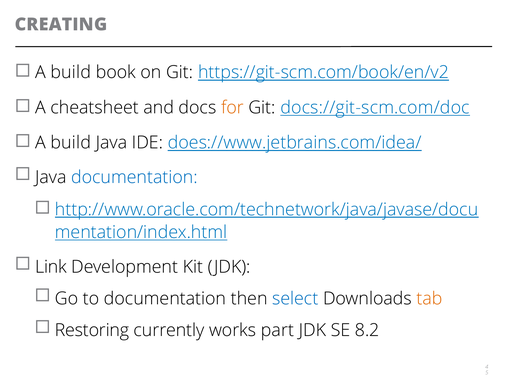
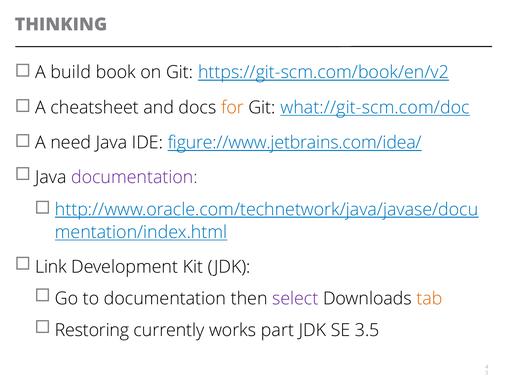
CREATING: CREATING -> THINKING
docs://git-scm.com/doc: docs://git-scm.com/doc -> what://git-scm.com/doc
build at (71, 142): build -> need
does://www.jetbrains.com/idea/: does://www.jetbrains.com/idea/ -> figure://www.jetbrains.com/idea/
documentation at (134, 177) colour: blue -> purple
select colour: blue -> purple
8.2: 8.2 -> 3.5
